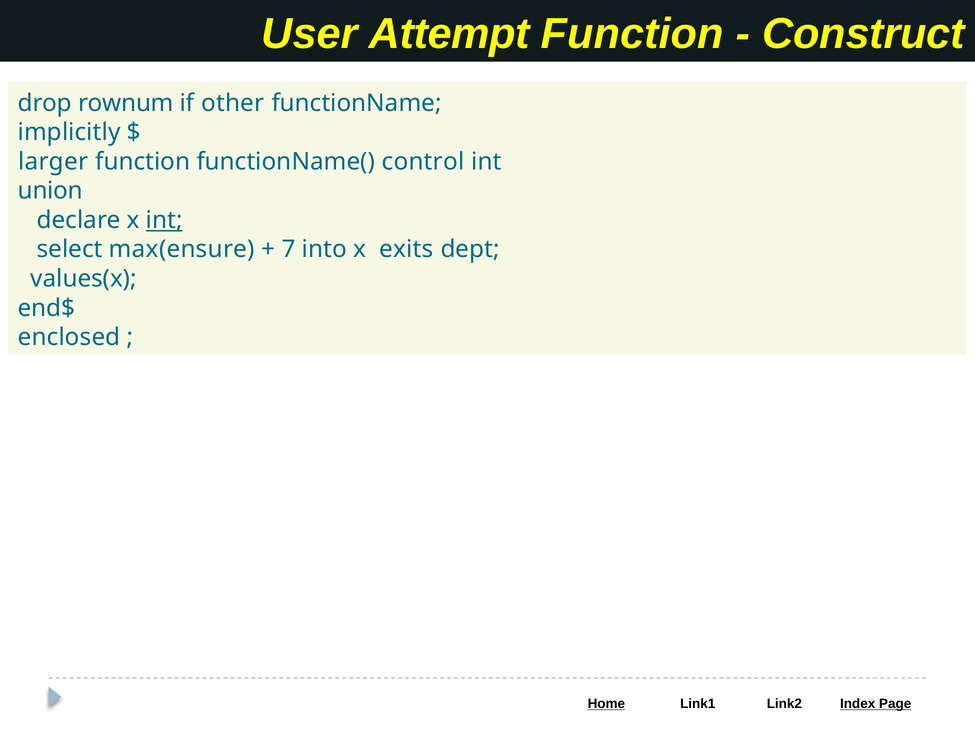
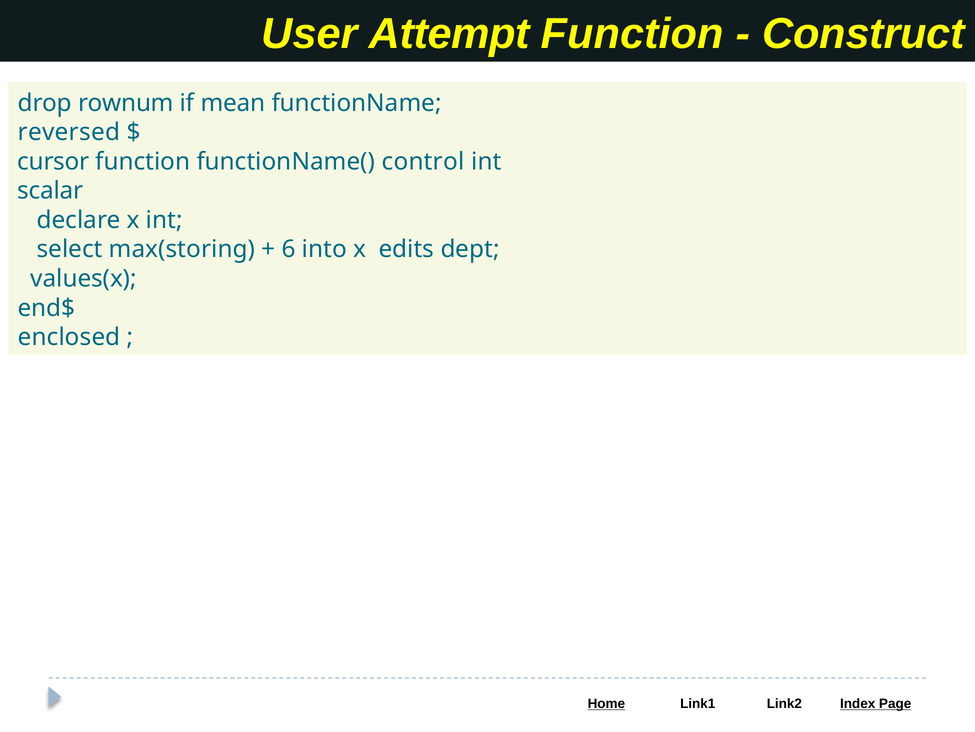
other: other -> mean
implicitly: implicitly -> reversed
larger: larger -> cursor
union: union -> scalar
int at (164, 220) underline: present -> none
max(ensure: max(ensure -> max(storing
7: 7 -> 6
exits: exits -> edits
